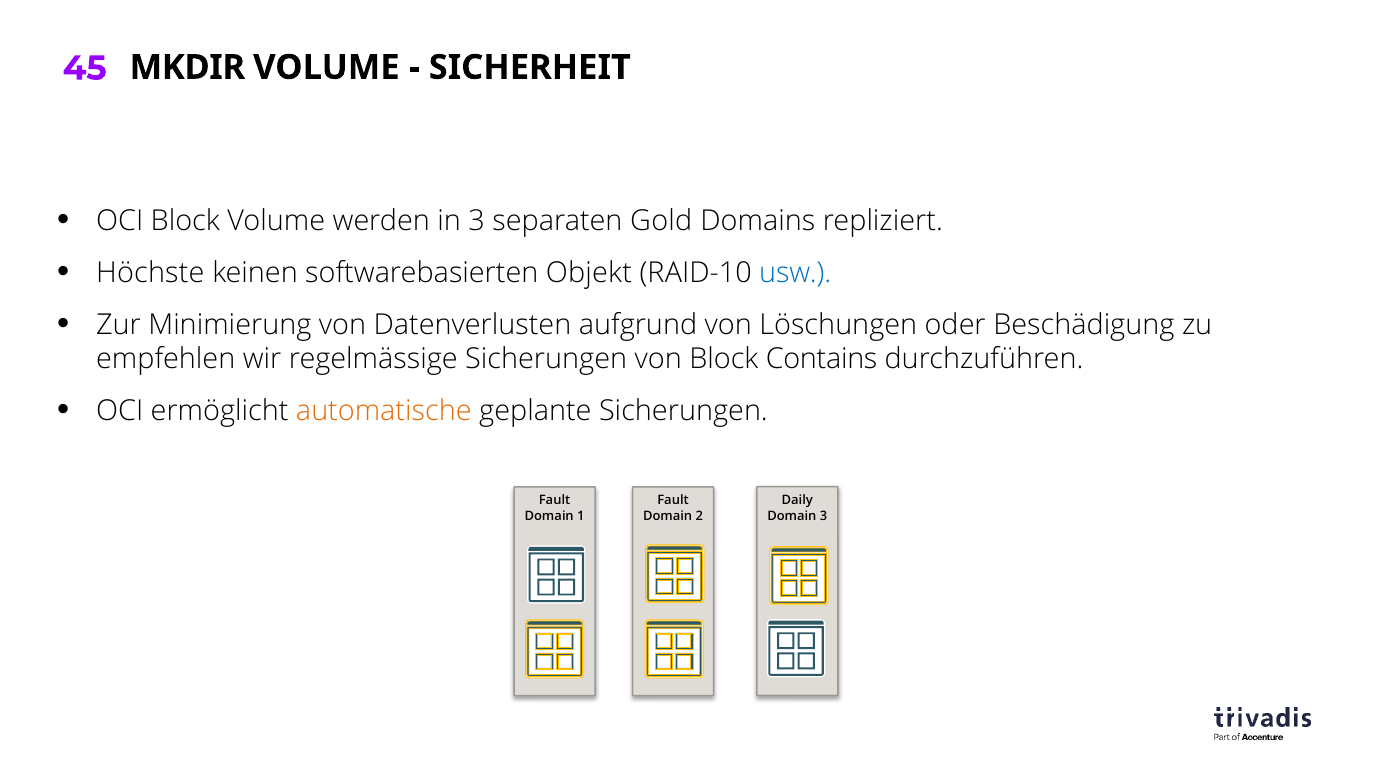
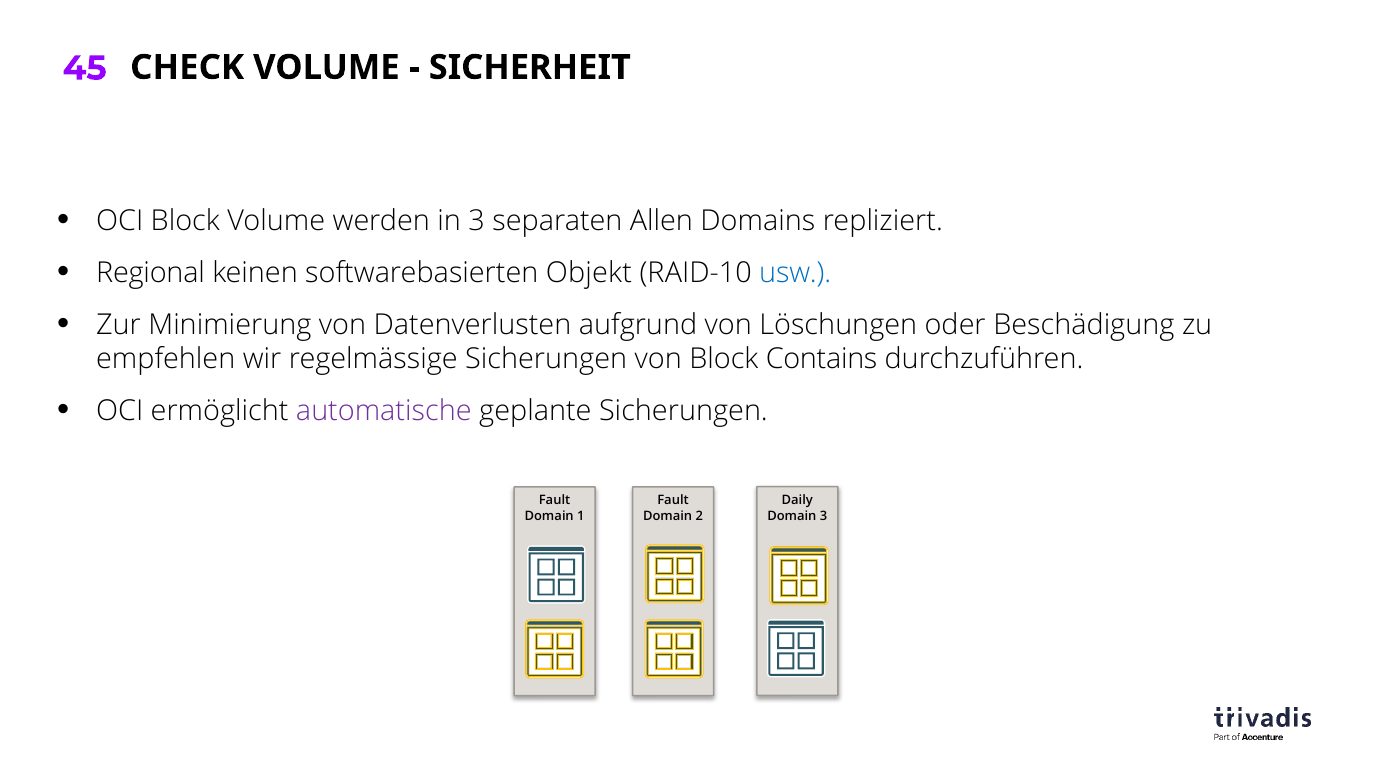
MKDIR: MKDIR -> CHECK
Gold: Gold -> Allen
Höchste: Höchste -> Regional
automatische colour: orange -> purple
